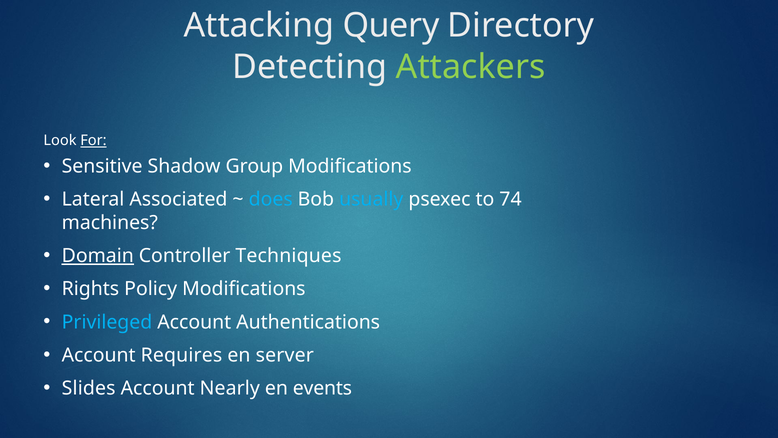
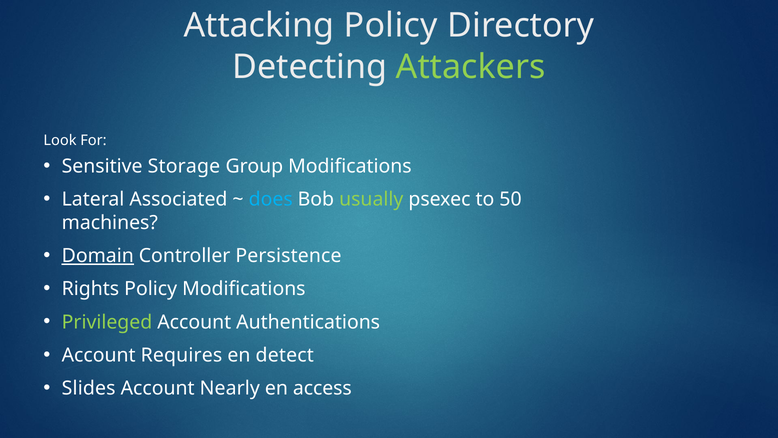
Attacking Query: Query -> Policy
For underline: present -> none
Shadow: Shadow -> Storage
usually colour: light blue -> light green
74: 74 -> 50
Techniques: Techniques -> Persistence
Privileged colour: light blue -> light green
server: server -> detect
events: events -> access
